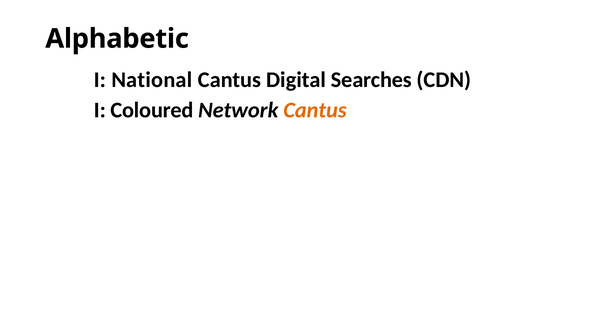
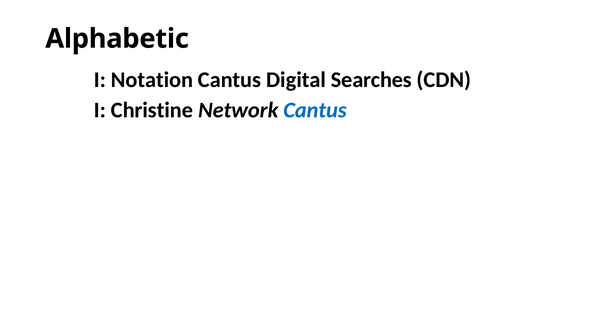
National: National -> Notation
Coloured: Coloured -> Christine
Cantus at (315, 110) colour: orange -> blue
